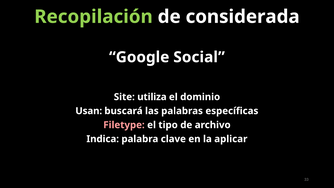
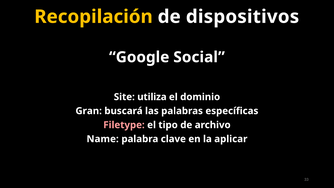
Recopilación colour: light green -> yellow
considerada: considerada -> dispositivos
Usan: Usan -> Gran
Indica: Indica -> Name
